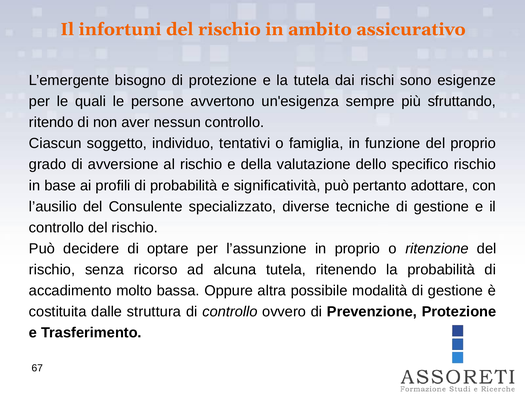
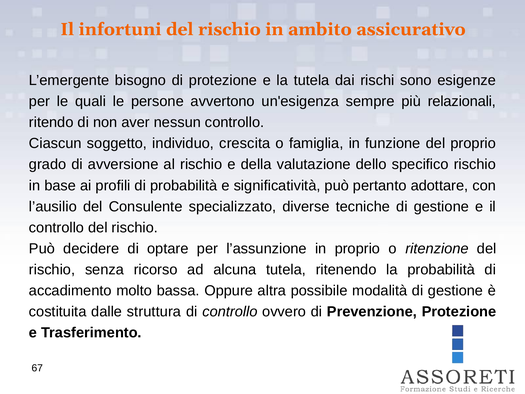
sfruttando: sfruttando -> relazionali
tentativi: tentativi -> crescita
